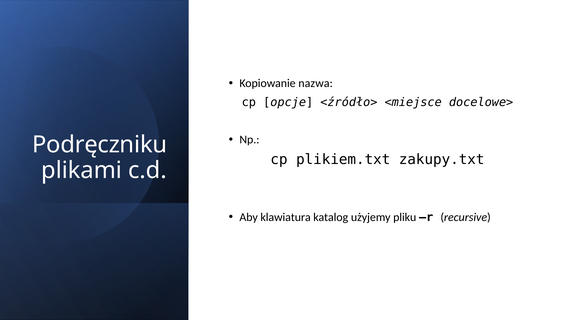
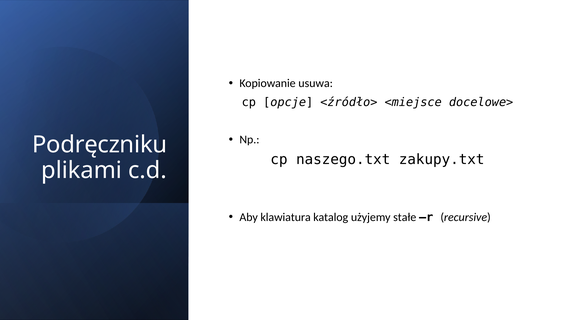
nazwa: nazwa -> usuwa
plikiem.txt: plikiem.txt -> naszego.txt
pliku: pliku -> stałe
